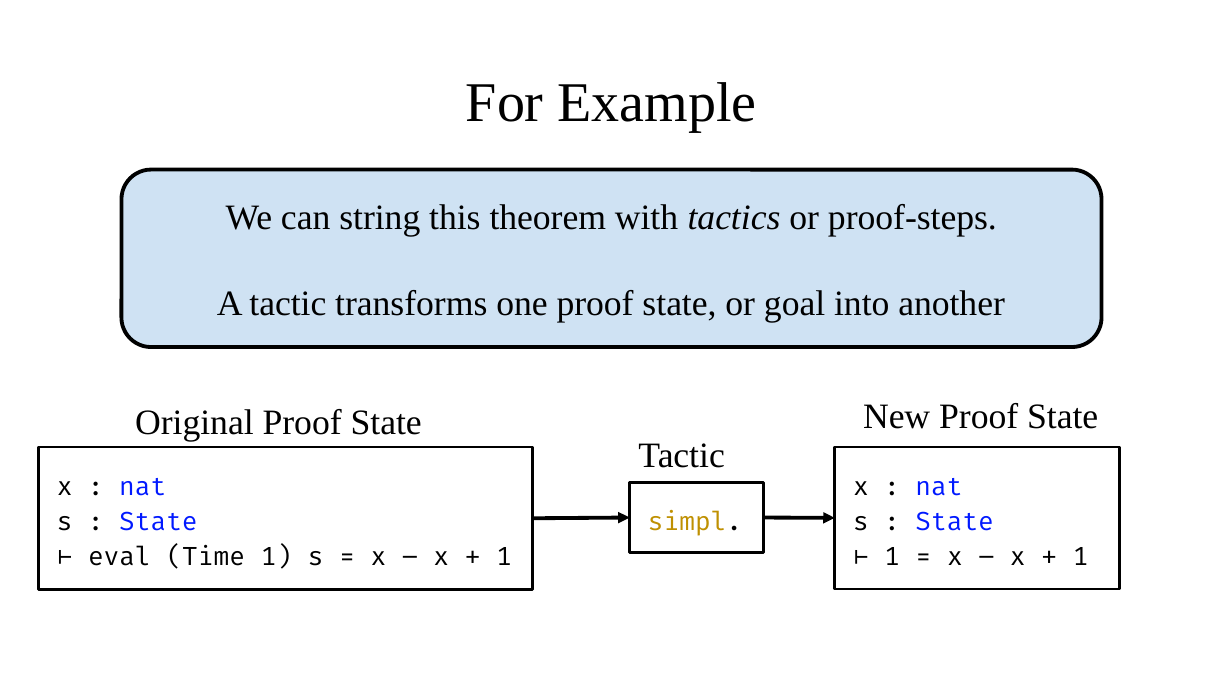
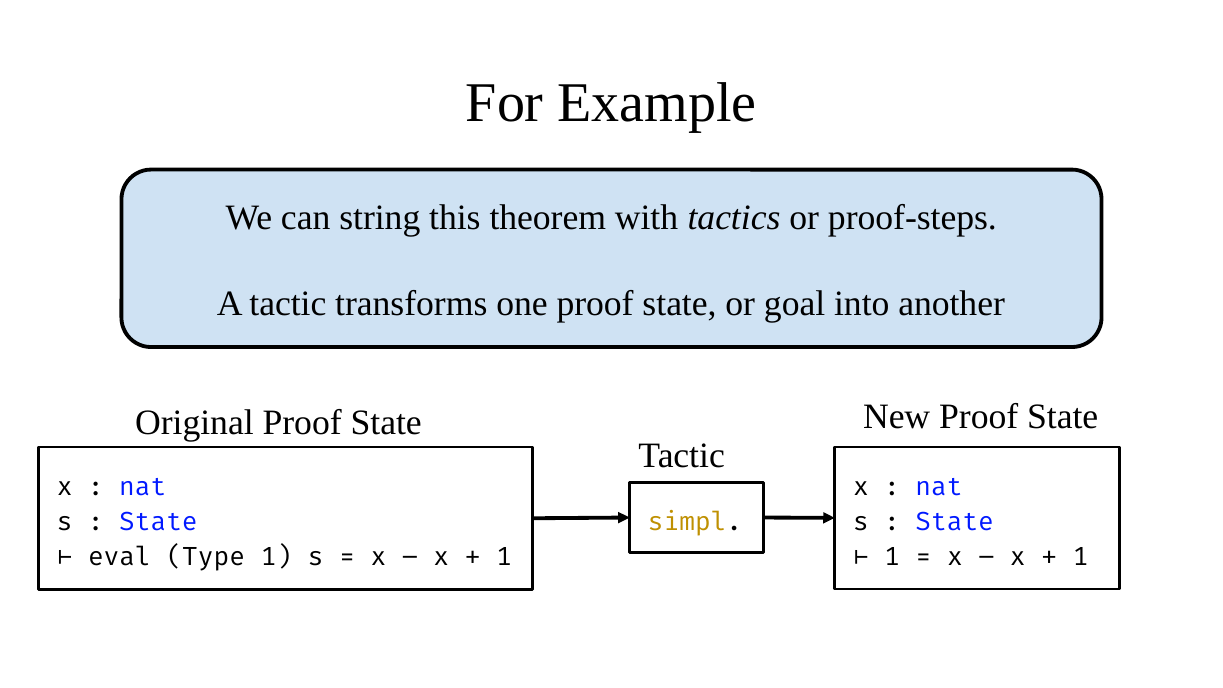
Time: Time -> Type
